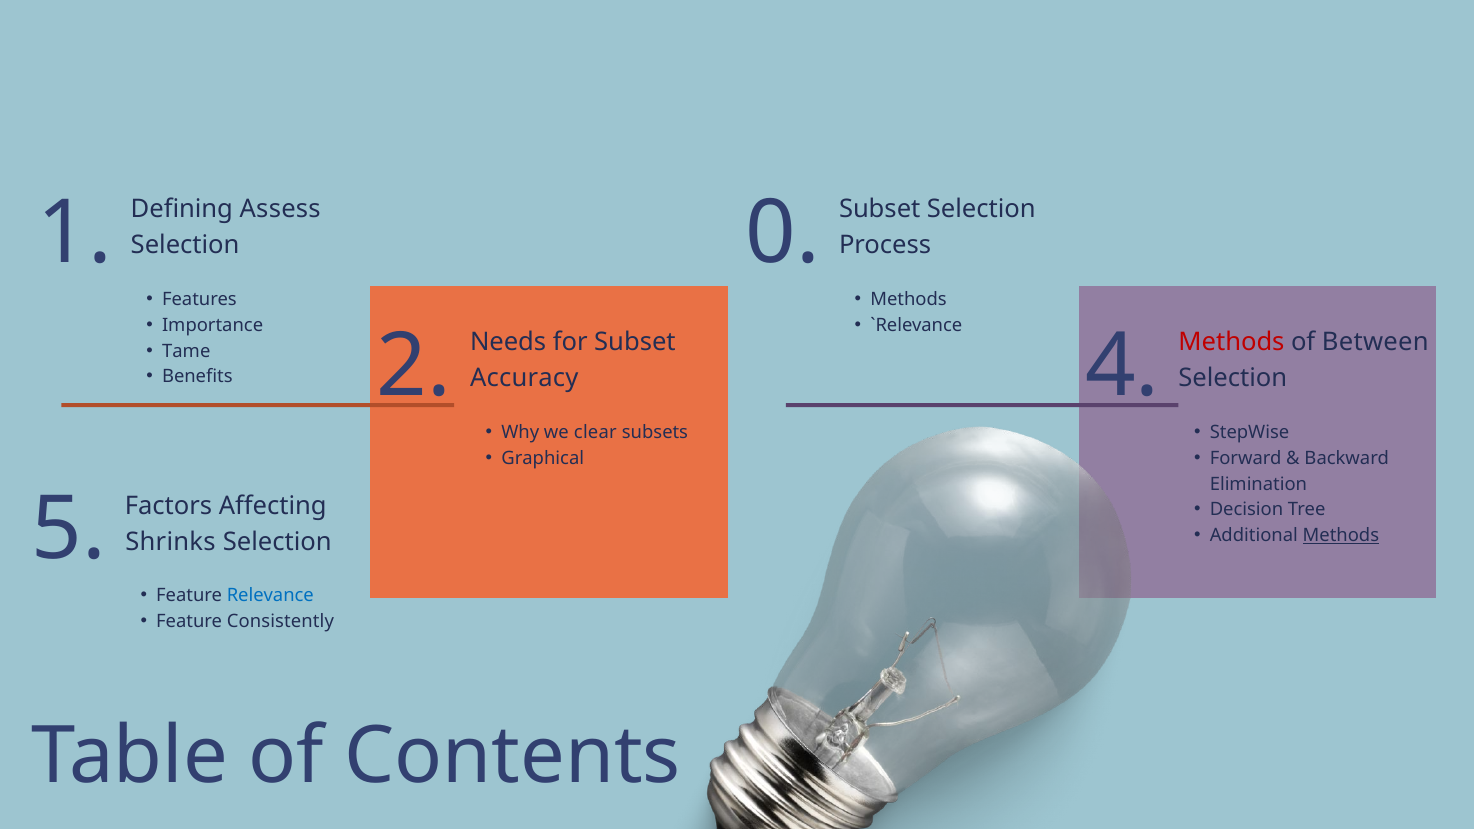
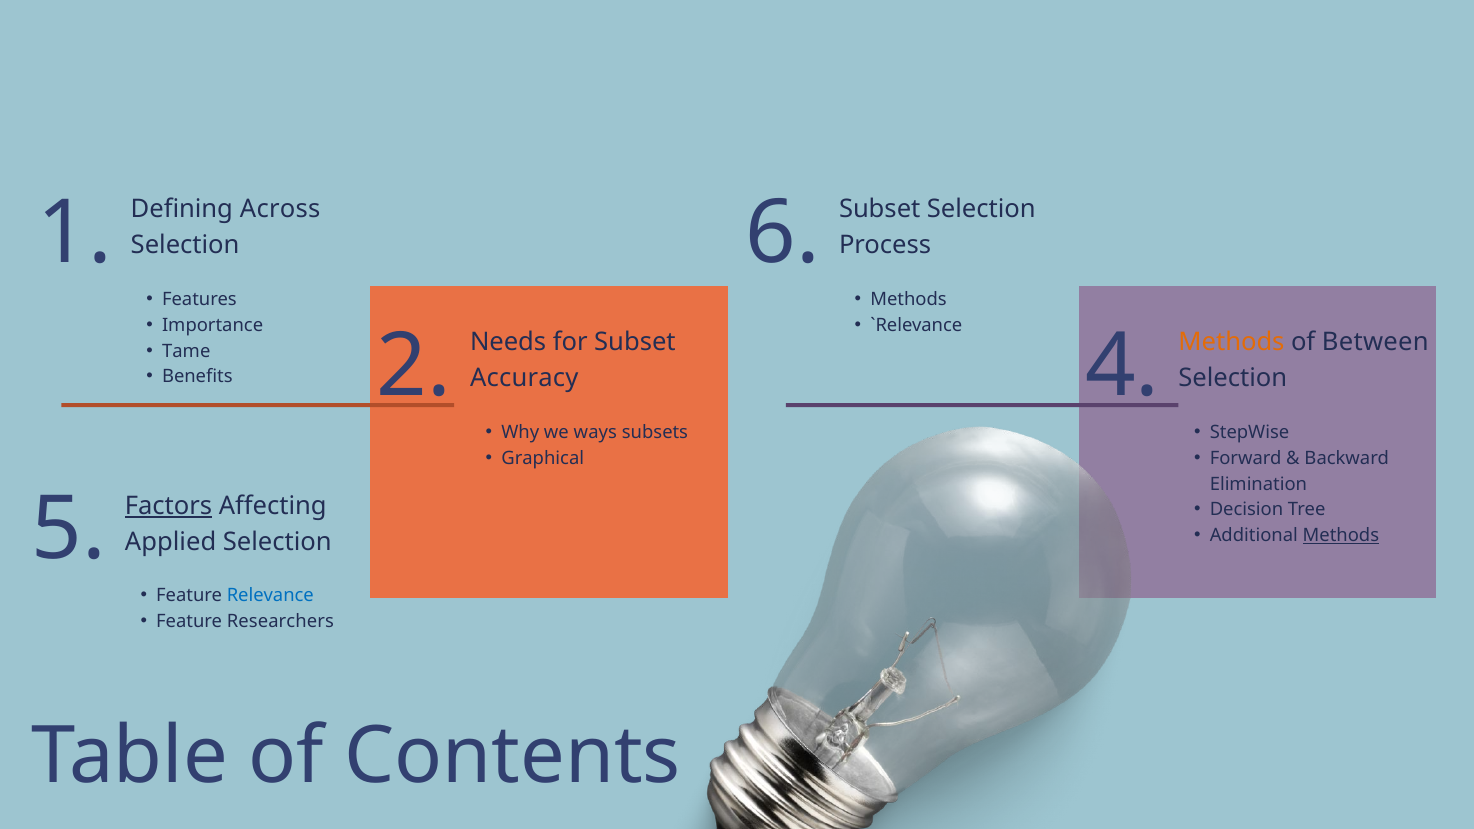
Assess: Assess -> Across
0: 0 -> 6
Methods at (1231, 343) colour: red -> orange
clear: clear -> ways
Factors underline: none -> present
Shrinks: Shrinks -> Applied
Consistently: Consistently -> Researchers
